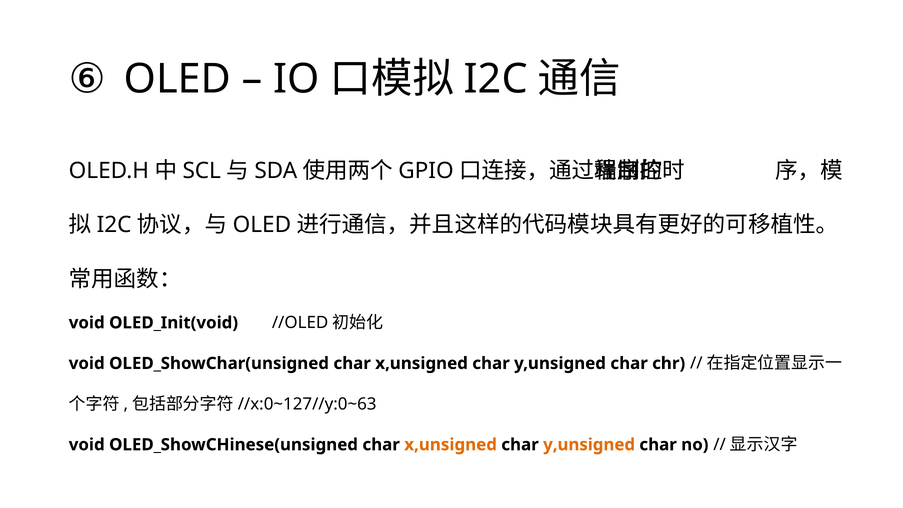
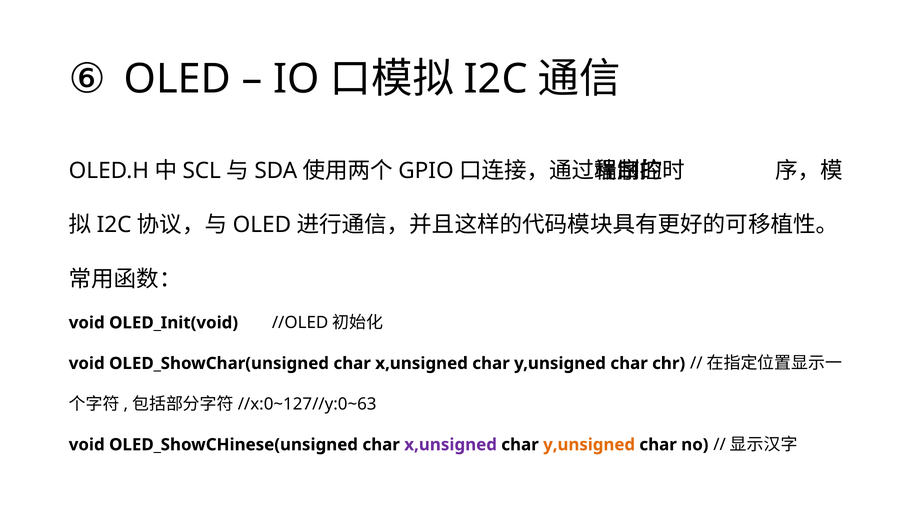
x,unsigned at (451, 445) colour: orange -> purple
